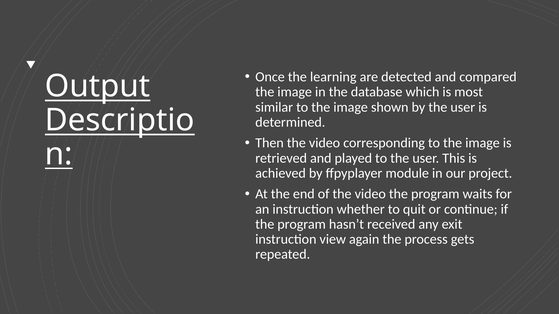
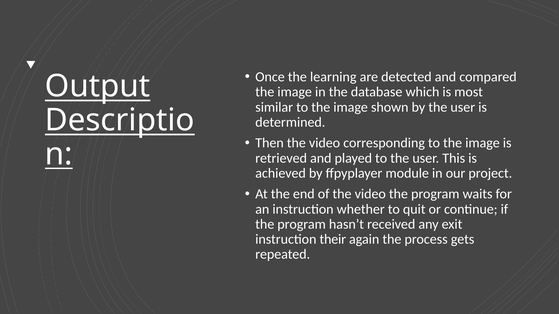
view: view -> their
